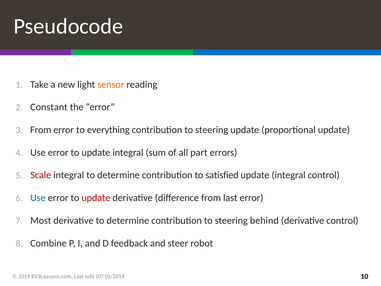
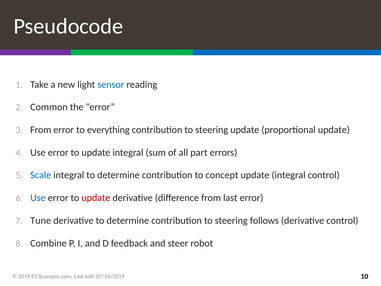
sensor colour: orange -> blue
Constant: Constant -> Common
Scale colour: red -> blue
satisfied: satisfied -> concept
Most: Most -> Tune
behind: behind -> follows
